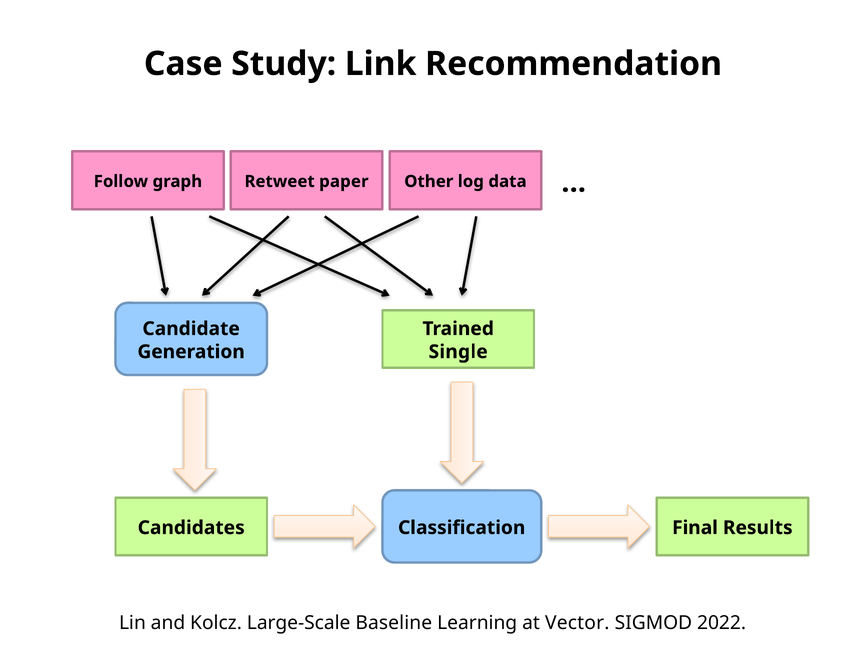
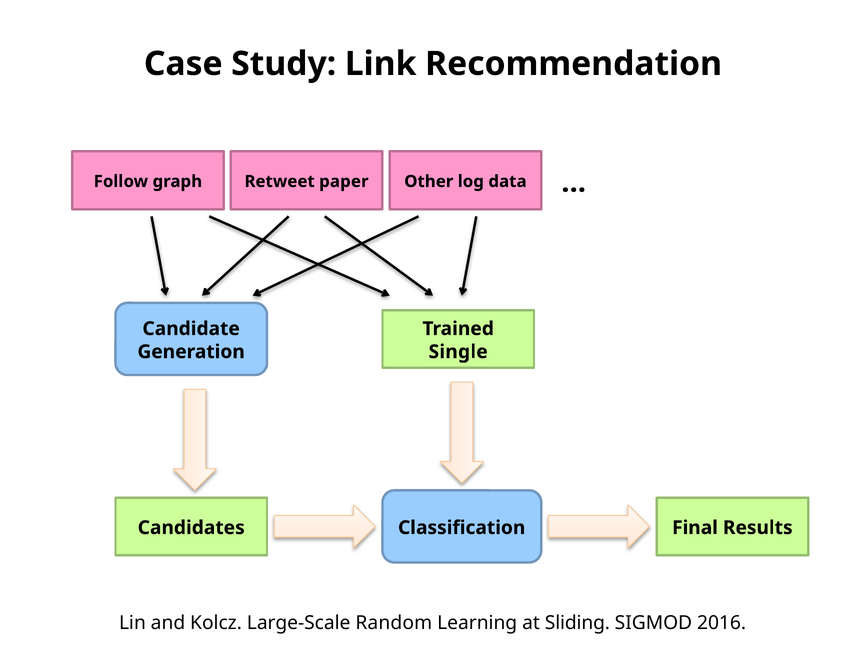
Baseline: Baseline -> Random
Vector: Vector -> Sliding
2022: 2022 -> 2016
